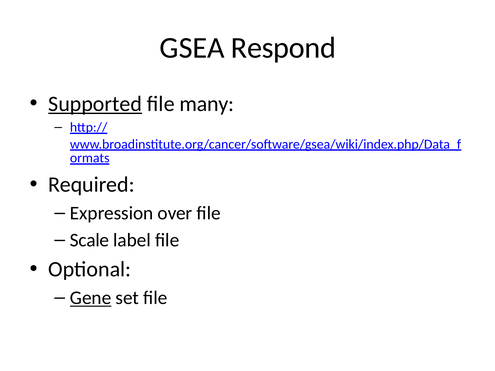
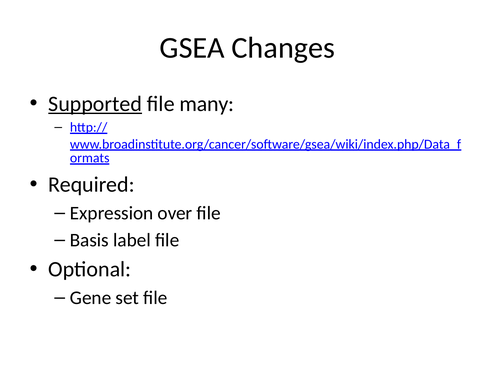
Respond: Respond -> Changes
Scale: Scale -> Basis
Gene underline: present -> none
